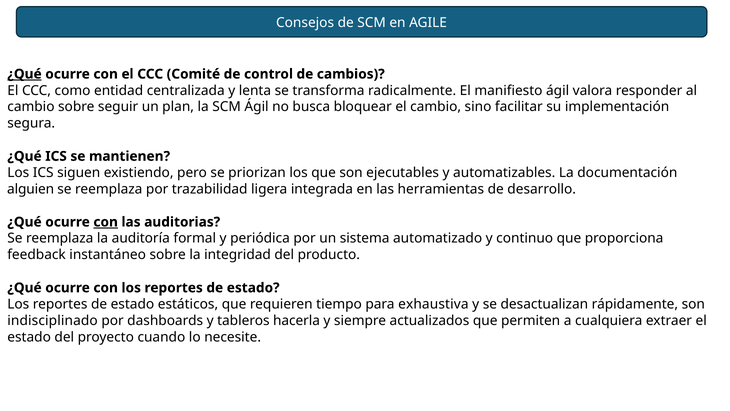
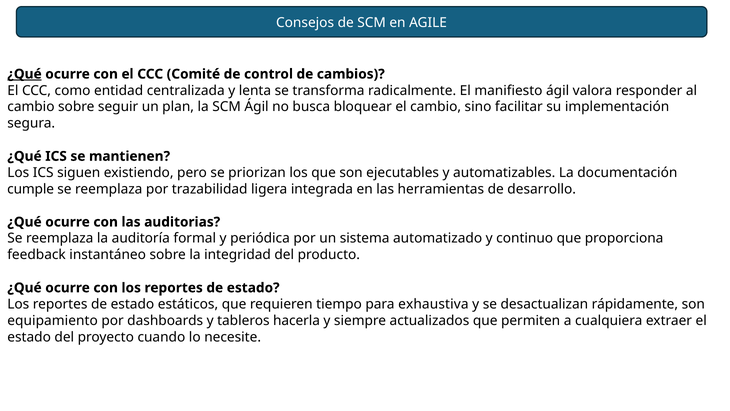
alguien: alguien -> cumple
con at (106, 222) underline: present -> none
indisciplinado: indisciplinado -> equipamiento
